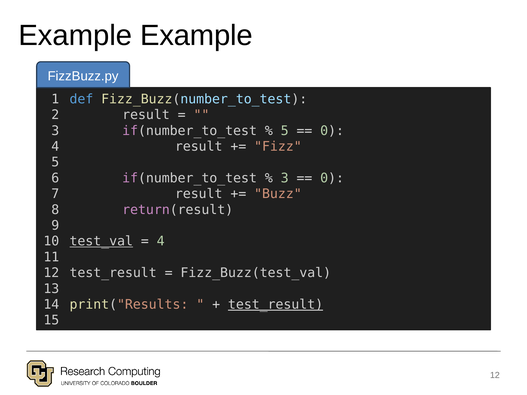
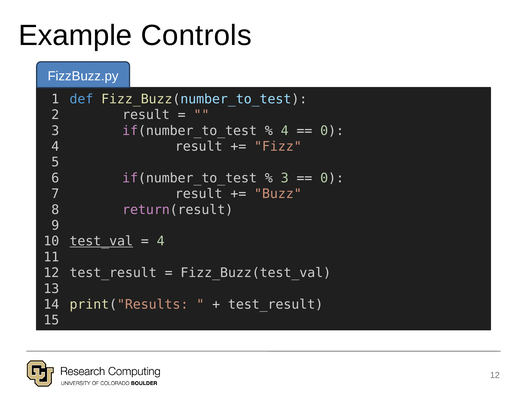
Example Example: Example -> Controls
5 at (285, 131): 5 -> 4
test_result at (276, 305) underline: present -> none
